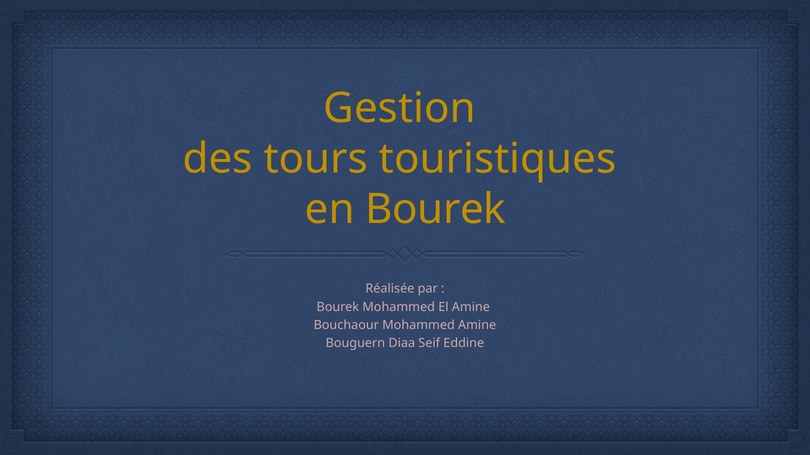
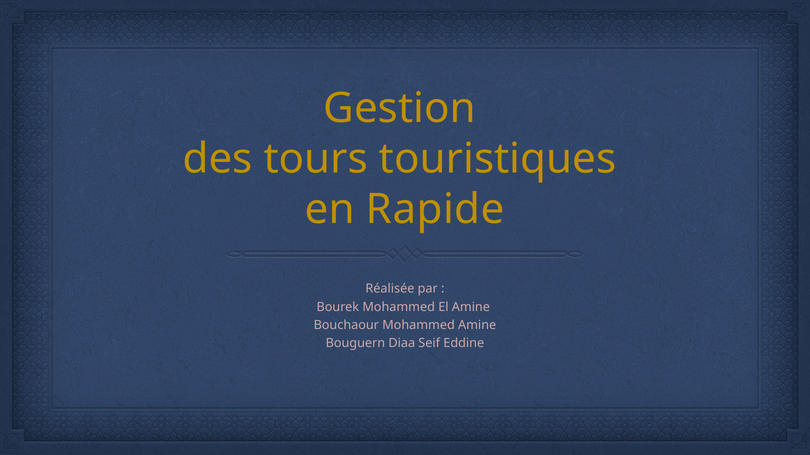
en Bourek: Bourek -> Rapide
